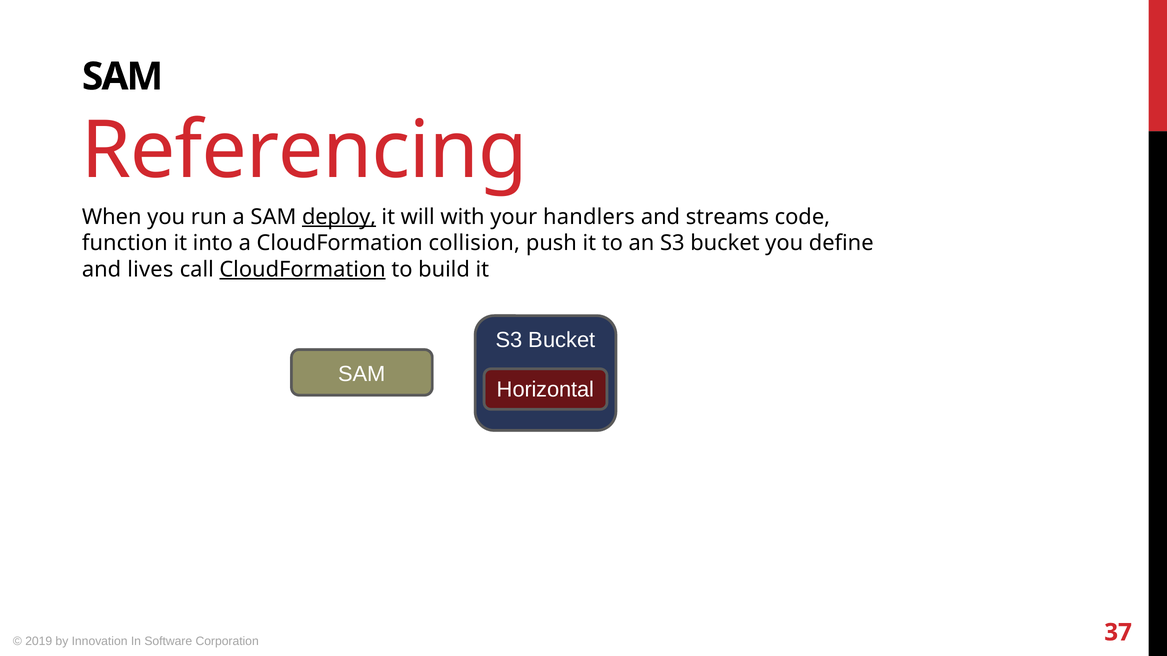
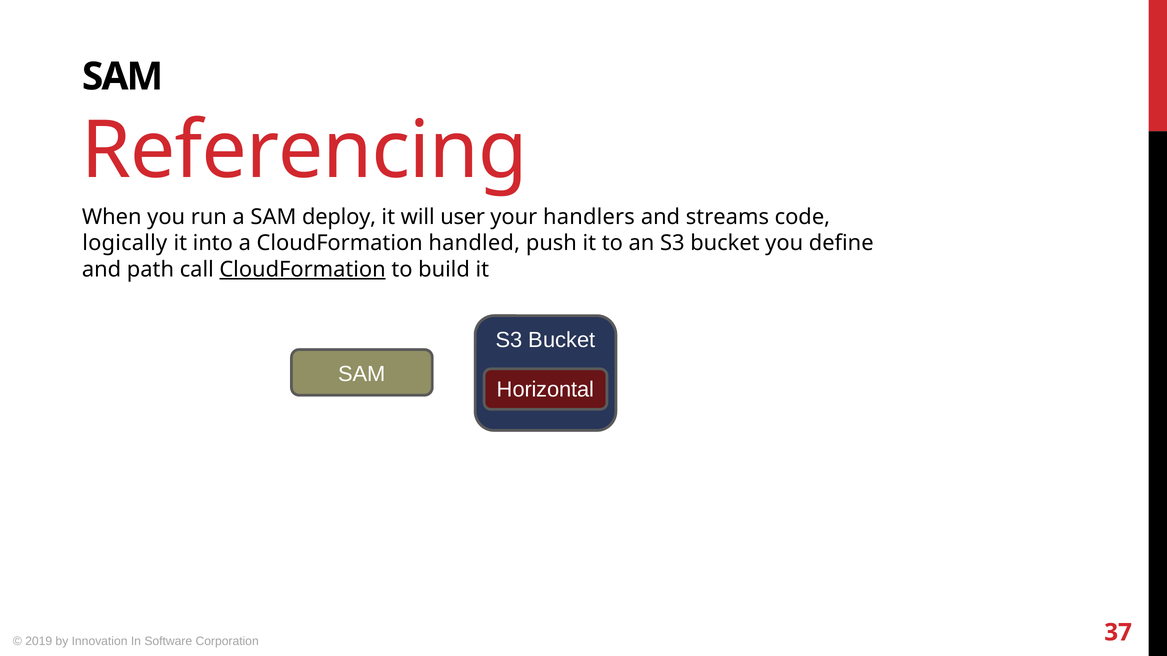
deploy underline: present -> none
with: with -> user
function: function -> logically
collision: collision -> handled
lives: lives -> path
